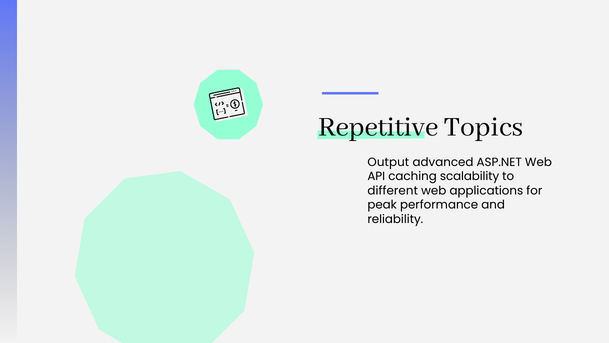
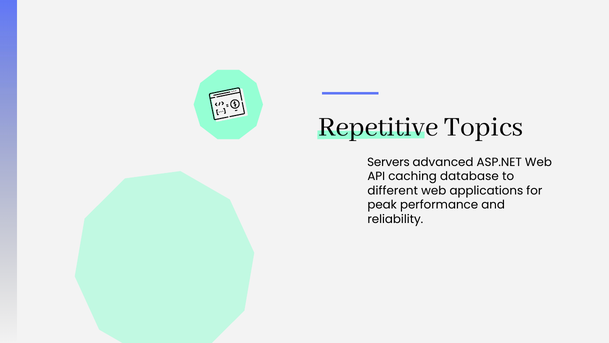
Output: Output -> Servers
scalability: scalability -> database
